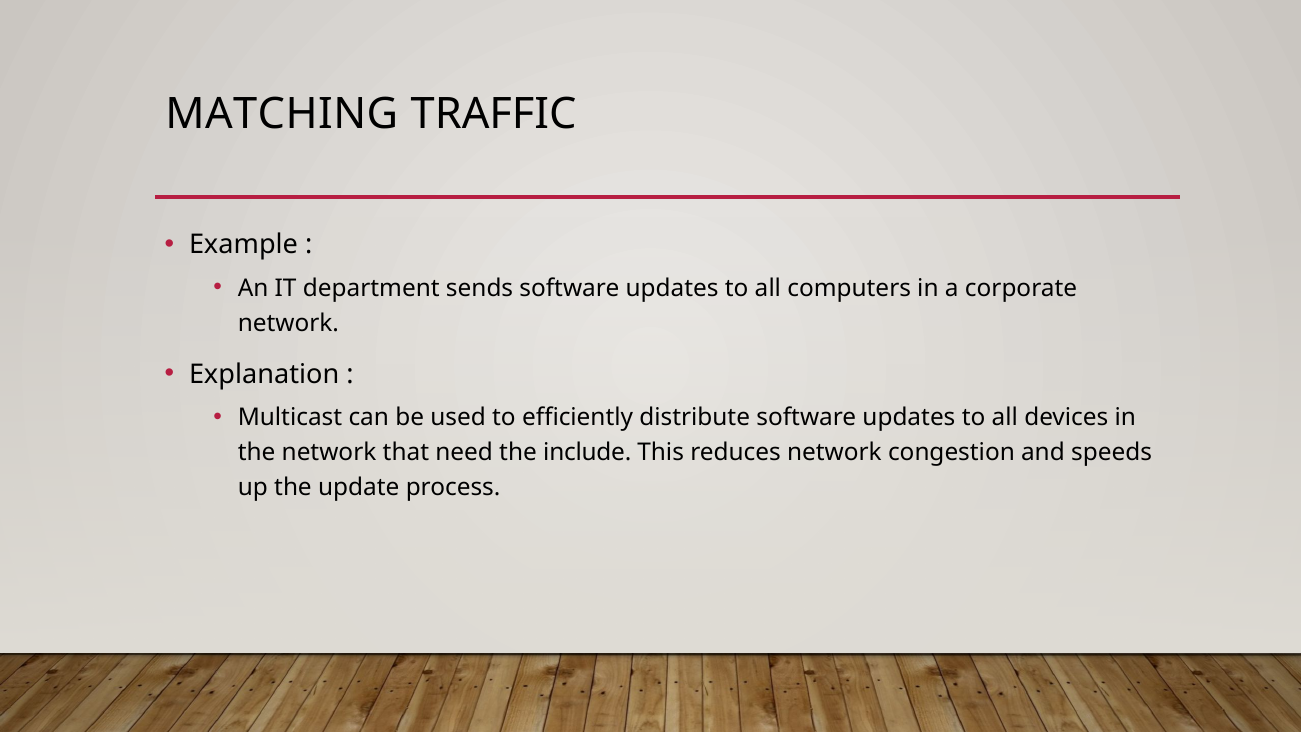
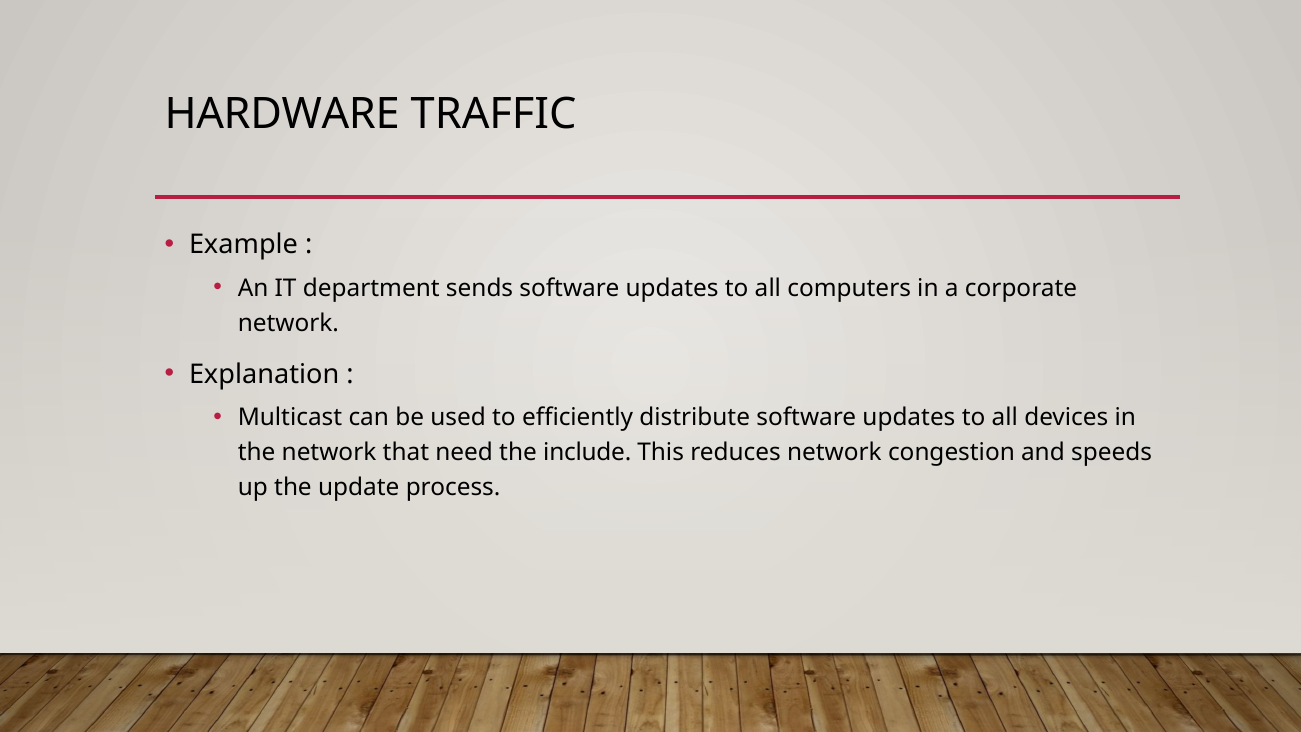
MATCHING: MATCHING -> HARDWARE
